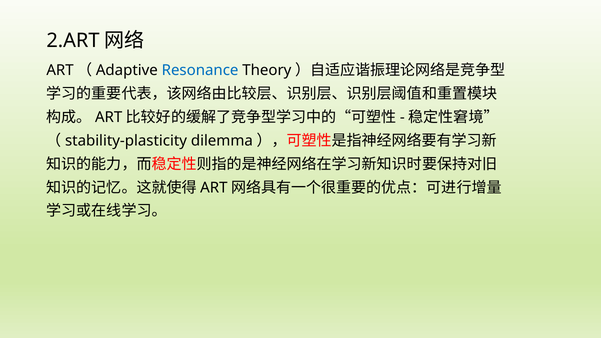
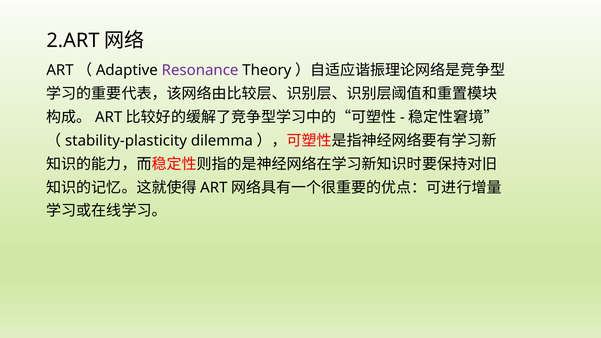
Resonance colour: blue -> purple
